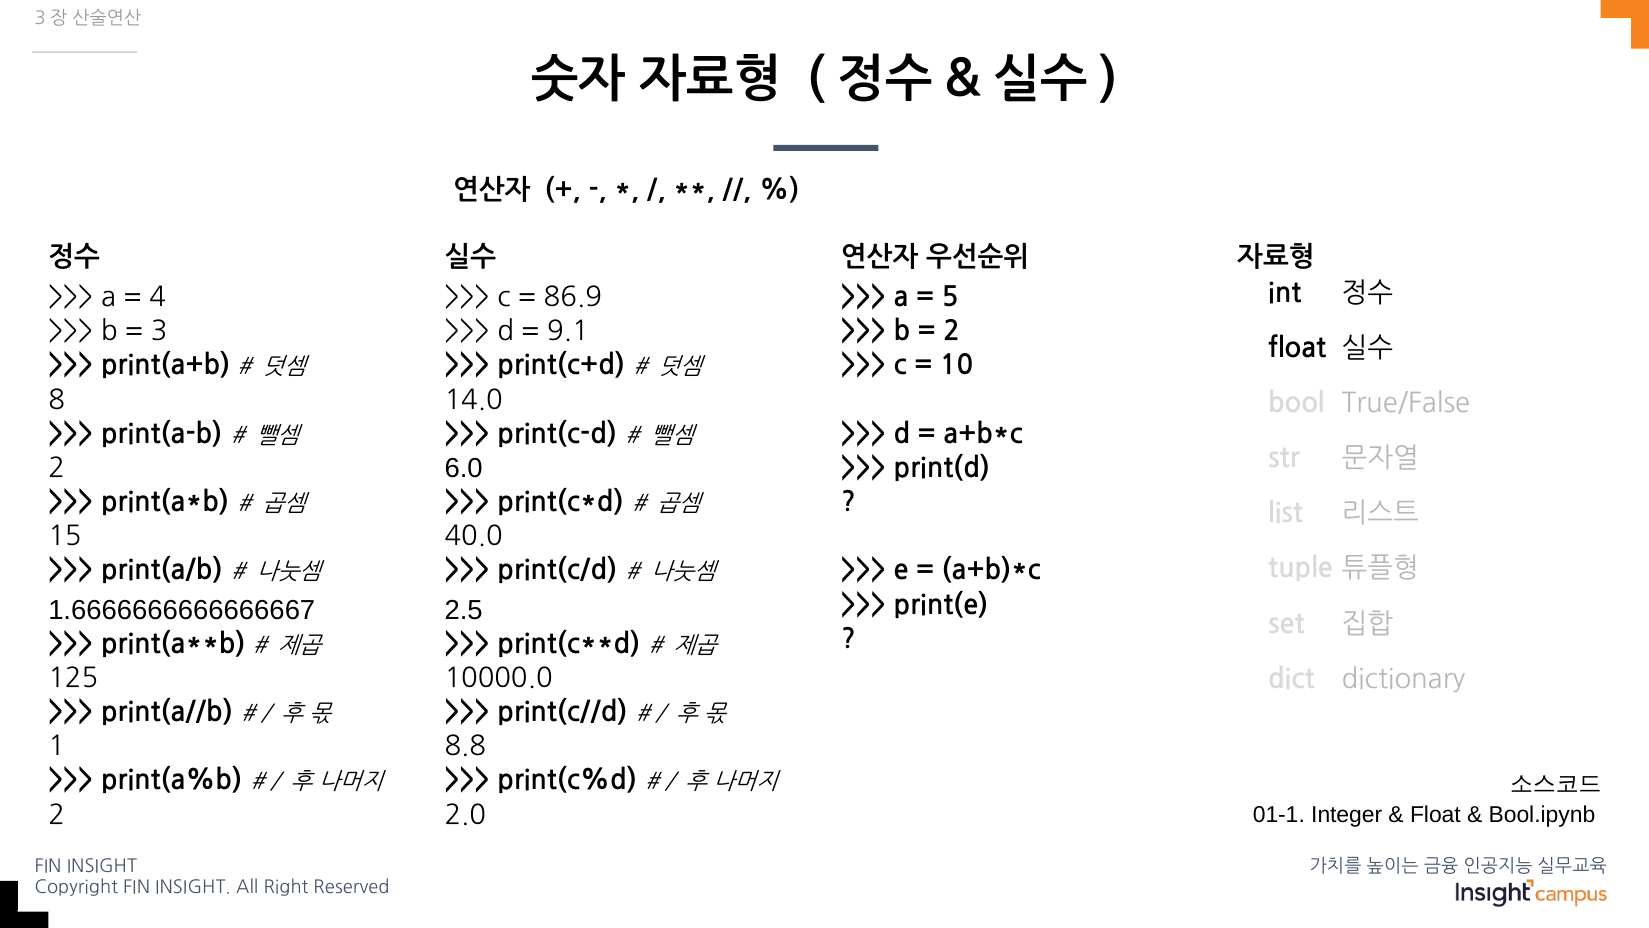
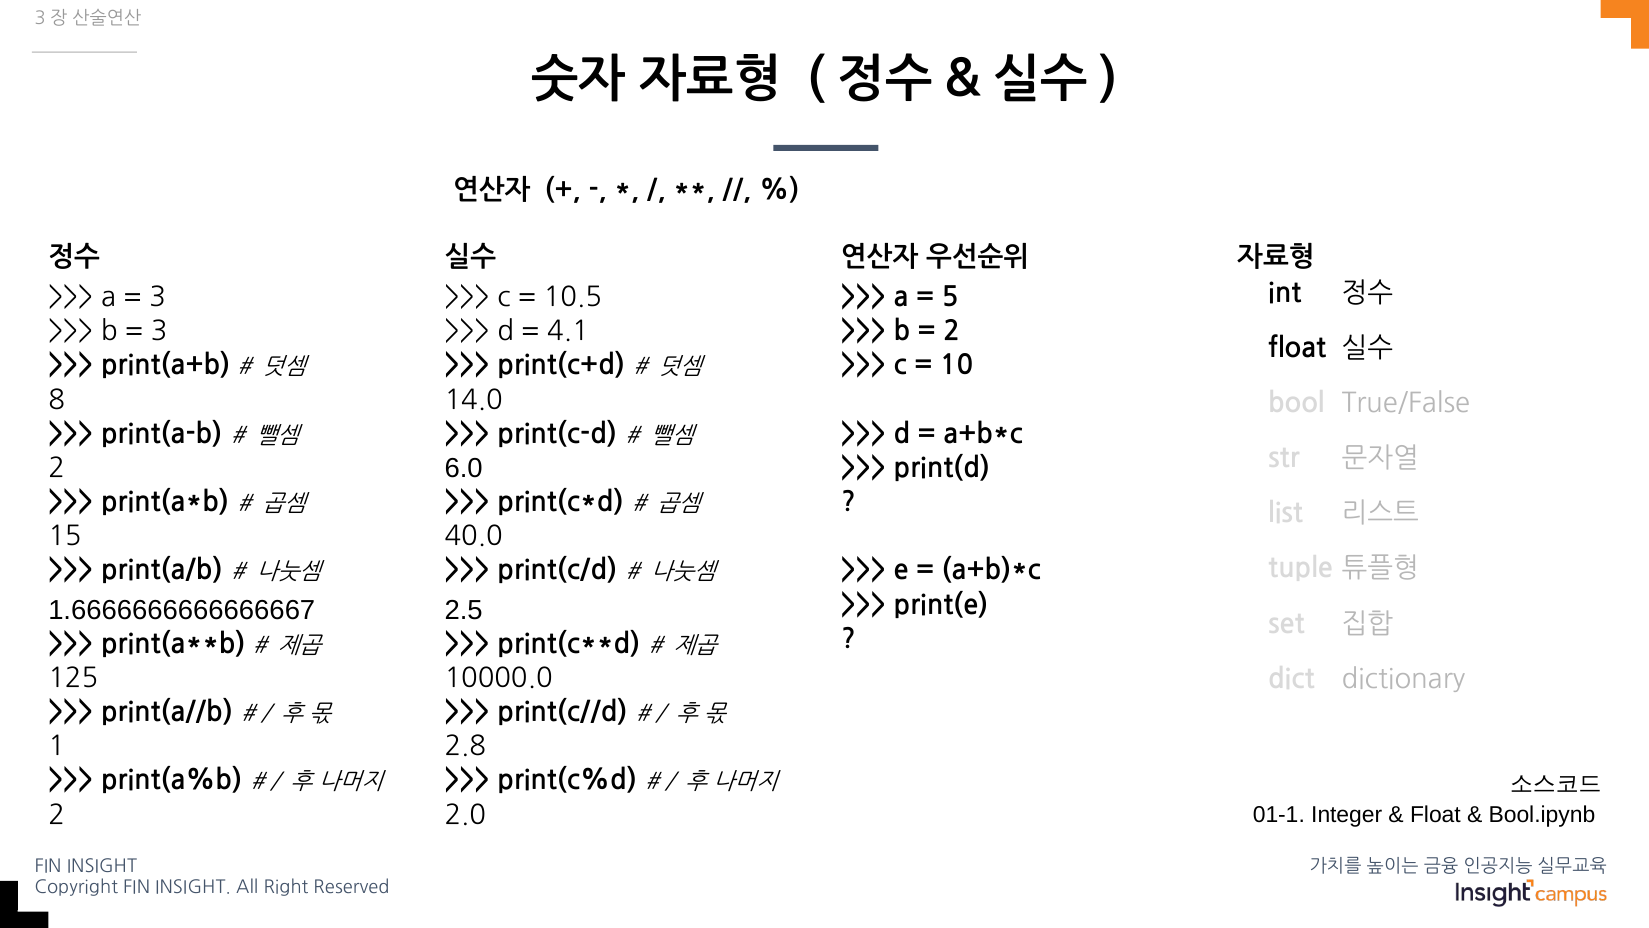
4 at (158, 297): 4 -> 3
86.9: 86.9 -> 10.5
9.1: 9.1 -> 4.1
8.8: 8.8 -> 2.8
